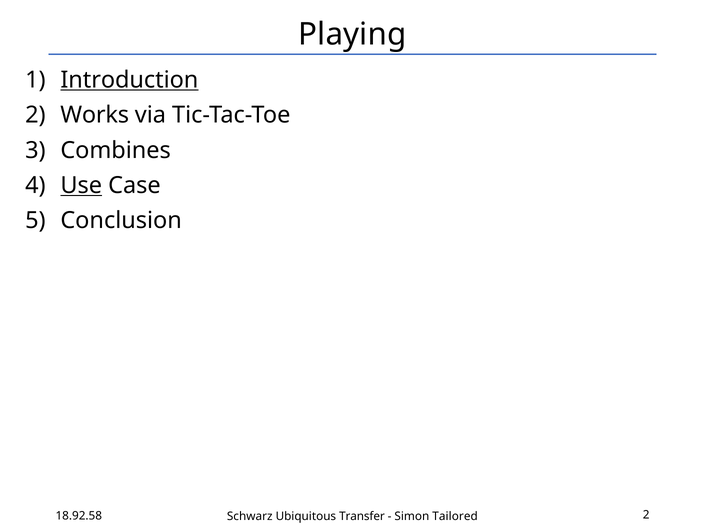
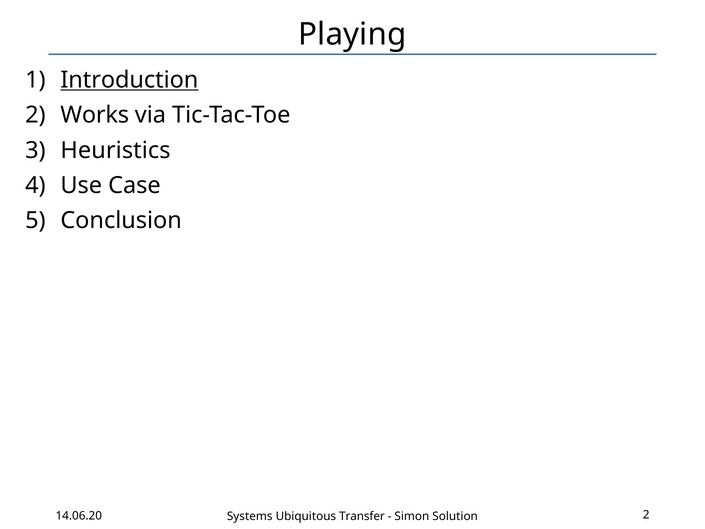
Combines: Combines -> Heuristics
Use underline: present -> none
18.92.58: 18.92.58 -> 14.06.20
Schwarz: Schwarz -> Systems
Tailored: Tailored -> Solution
